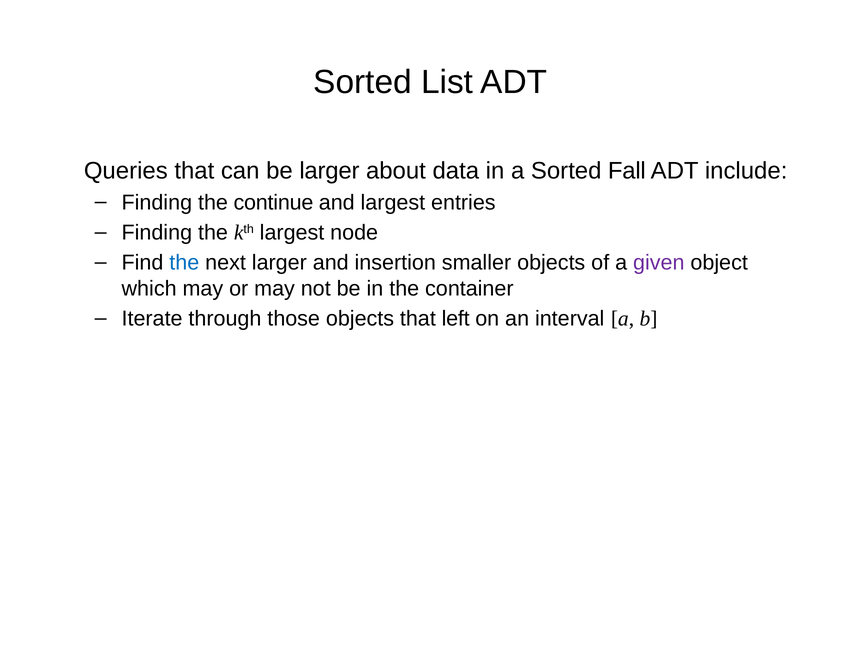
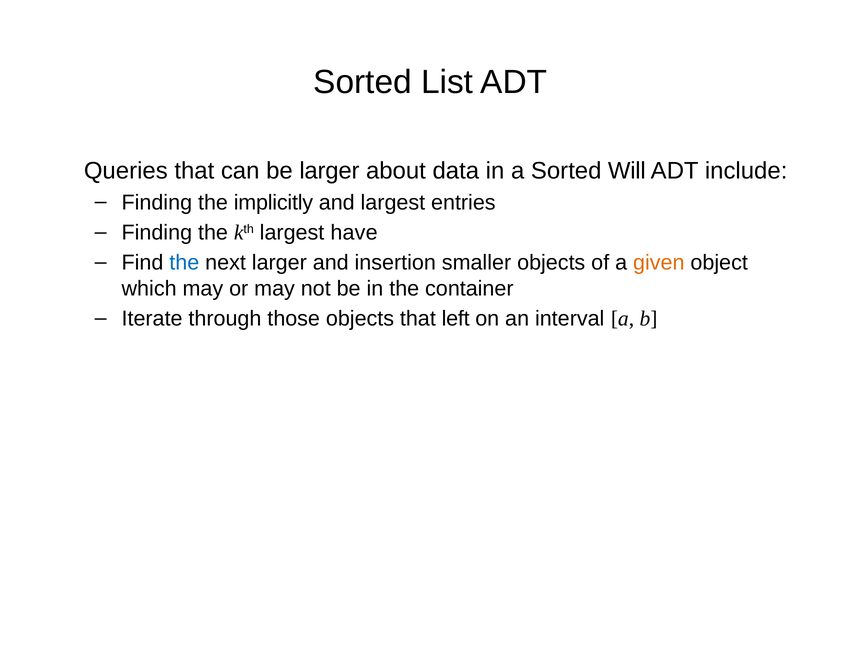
Fall: Fall -> Will
continue: continue -> implicitly
node: node -> have
given colour: purple -> orange
